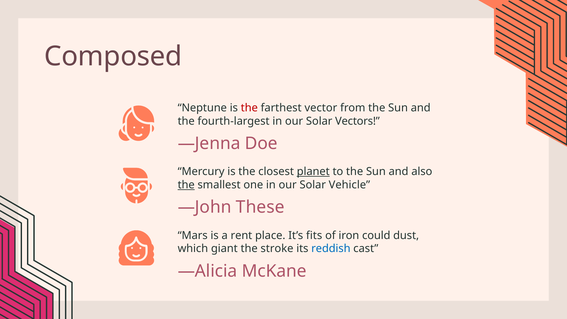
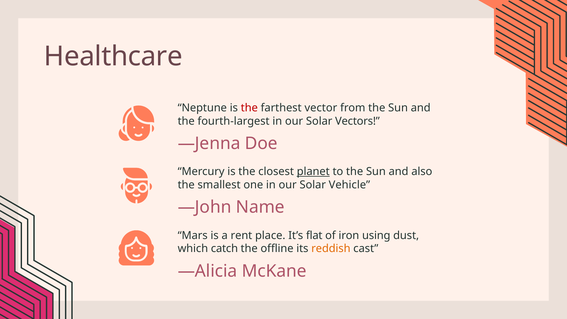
Composed: Composed -> Healthcare
the at (186, 185) underline: present -> none
These: These -> Name
fits: fits -> flat
could: could -> using
giant: giant -> catch
stroke: stroke -> offline
reddish colour: blue -> orange
